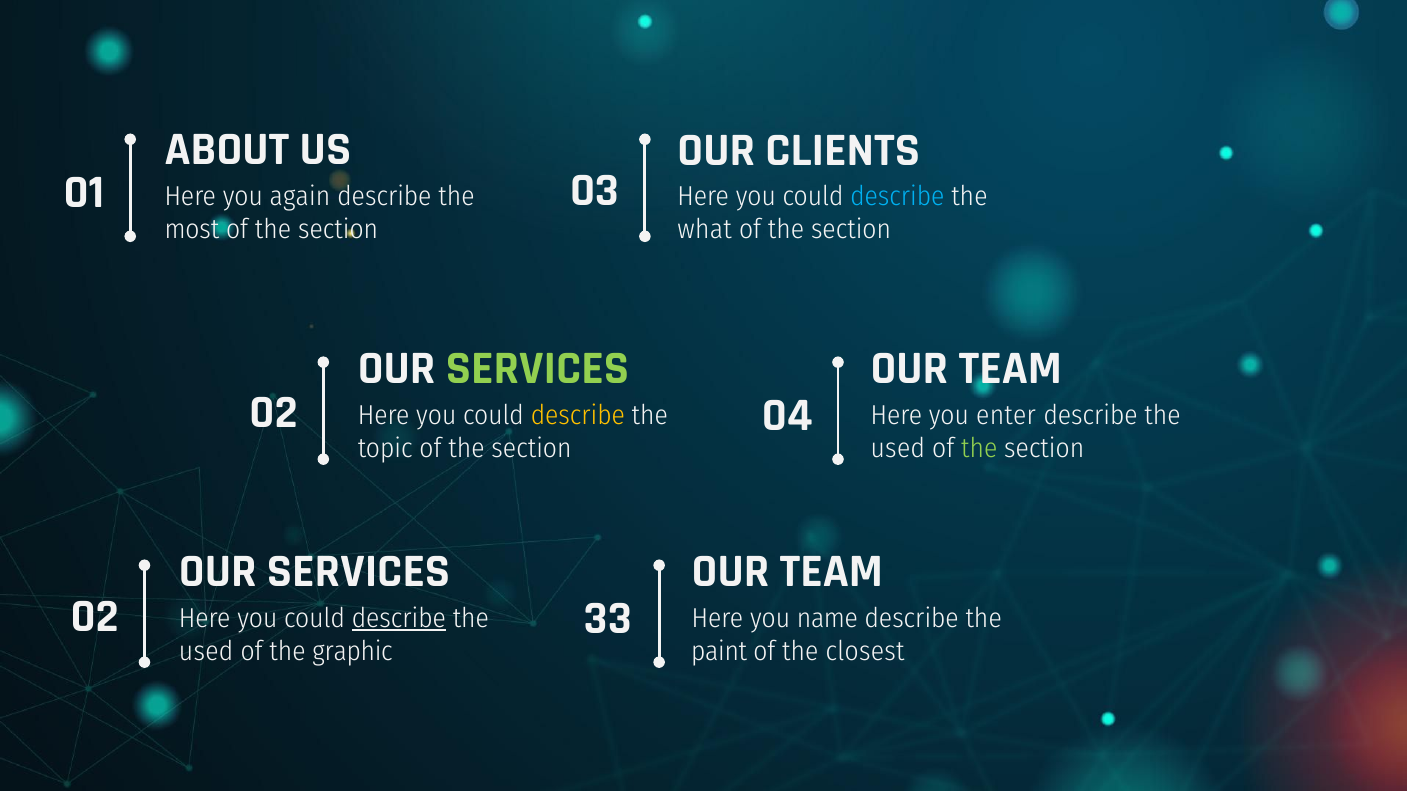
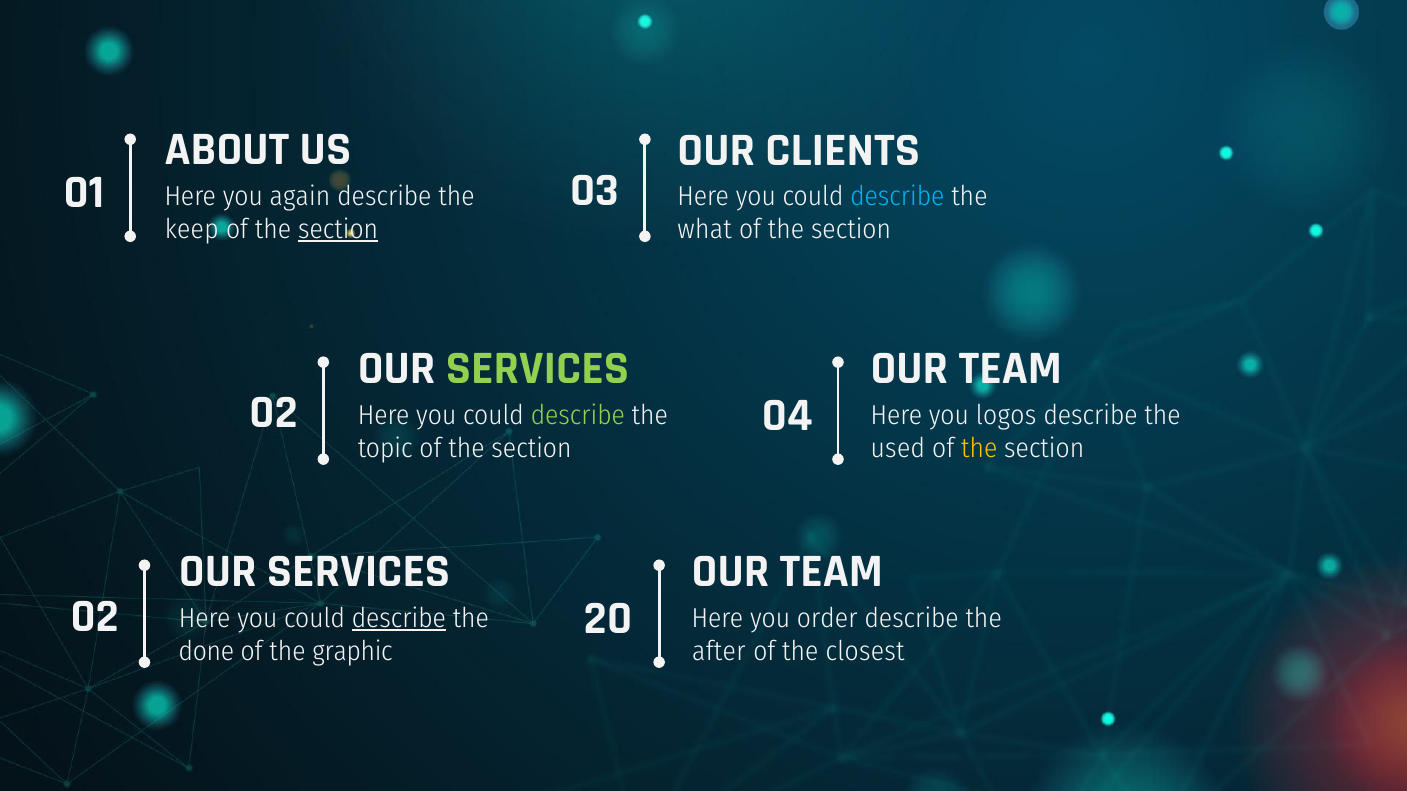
most: most -> keep
section at (338, 229) underline: none -> present
describe at (578, 416) colour: yellow -> light green
enter: enter -> logos
the at (979, 449) colour: light green -> yellow
33: 33 -> 20
name: name -> order
used at (206, 652): used -> done
paint: paint -> after
